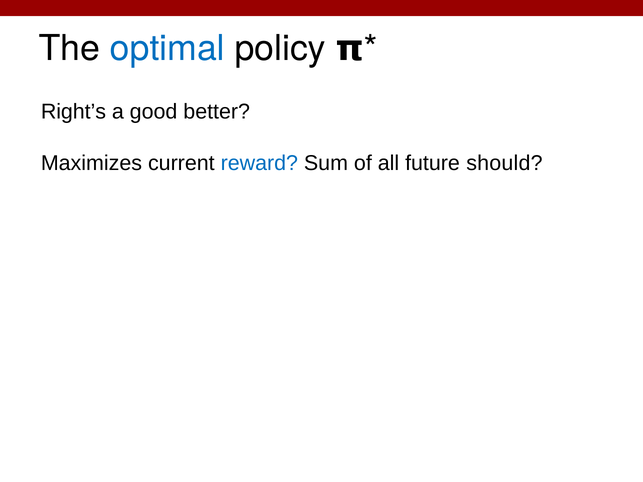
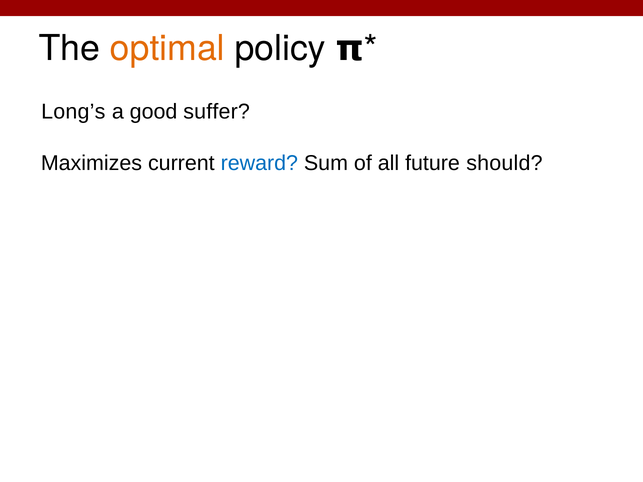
optimal colour: blue -> orange
Right’s: Right’s -> Long’s
better: better -> suffer
